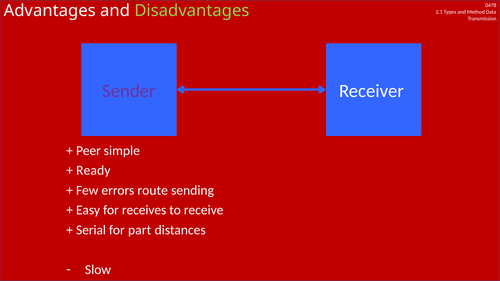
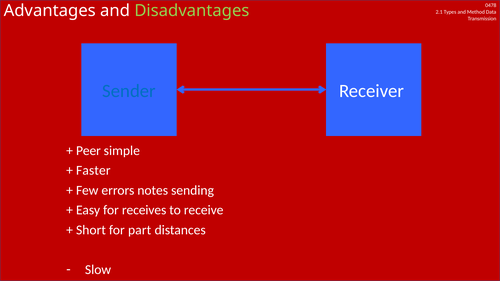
Sender colour: purple -> blue
Ready: Ready -> Faster
route: route -> notes
Serial: Serial -> Short
